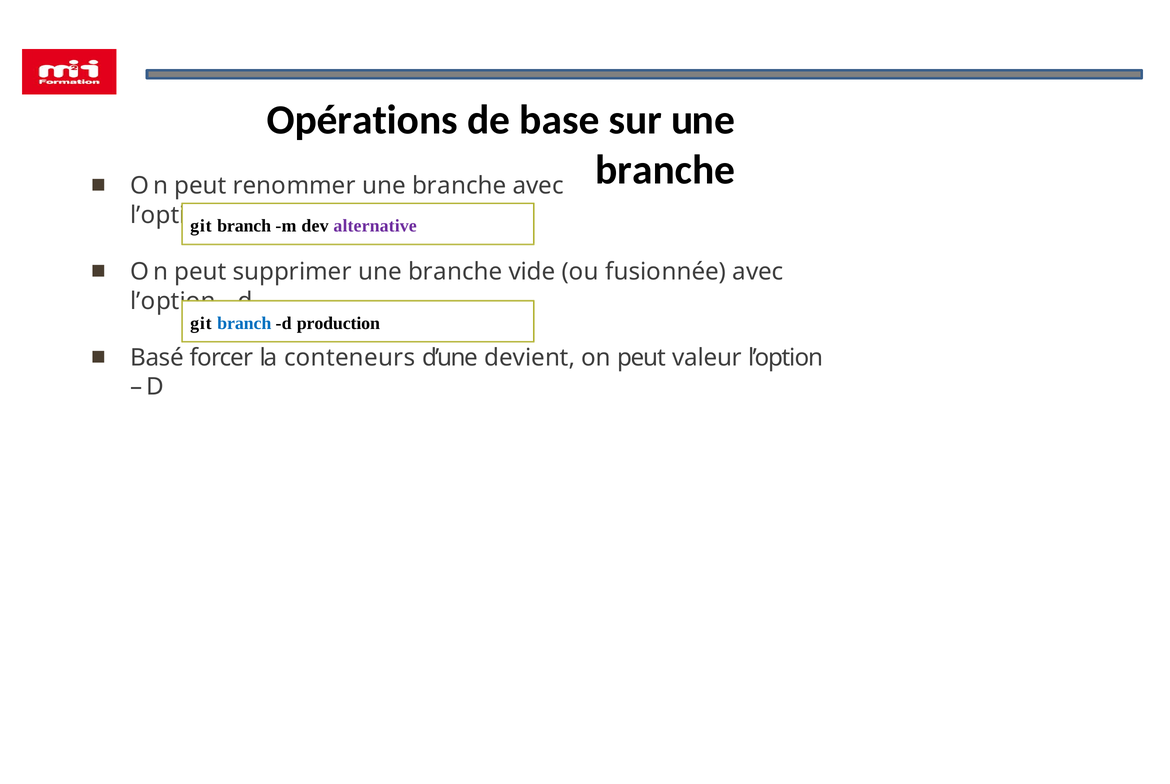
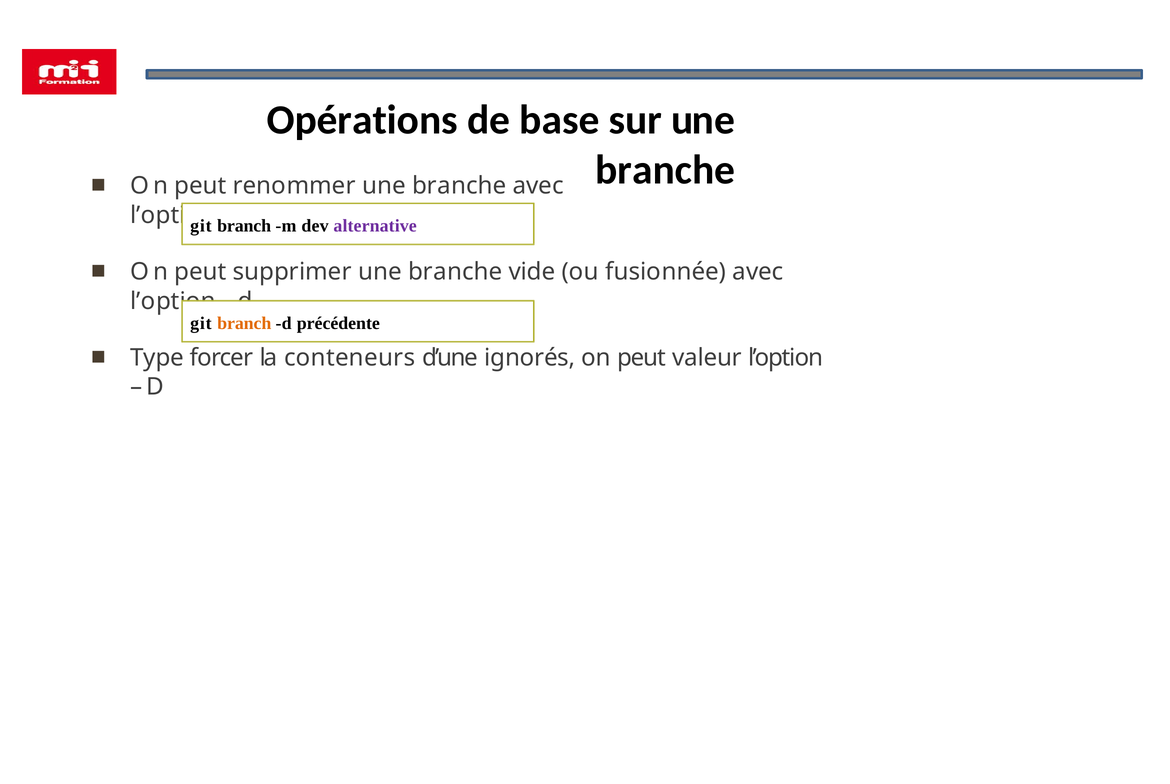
branch at (244, 323) colour: blue -> orange
production: production -> précédente
Basé: Basé -> Type
devient: devient -> ignorés
